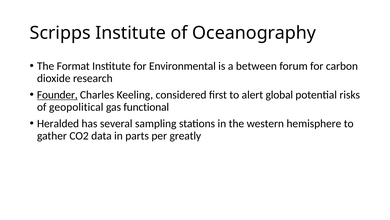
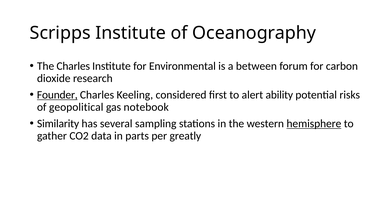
The Format: Format -> Charles
global: global -> ability
functional: functional -> notebook
Heralded: Heralded -> Similarity
hemisphere underline: none -> present
